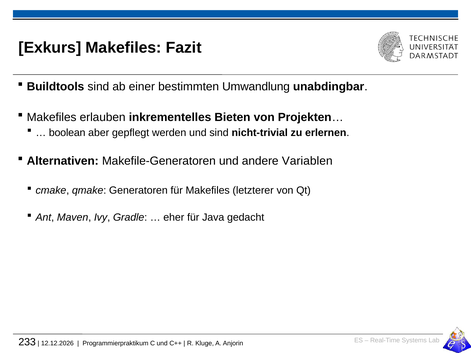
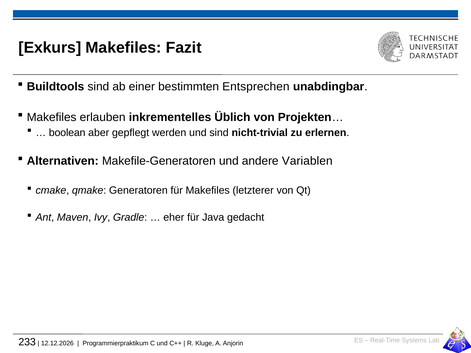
Umwandlung: Umwandlung -> Entsprechen
Bieten: Bieten -> Üblich
